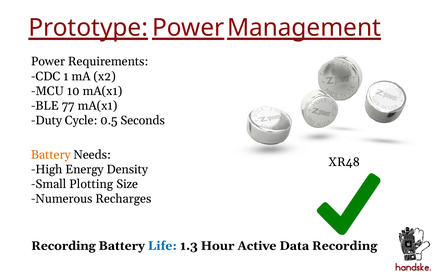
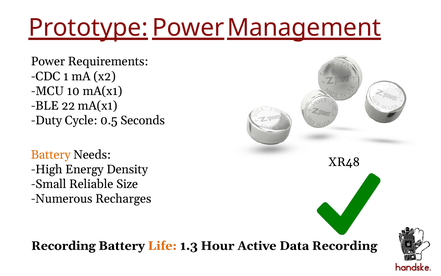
77: 77 -> 22
Plotting: Plotting -> Reliable
Life colour: blue -> orange
